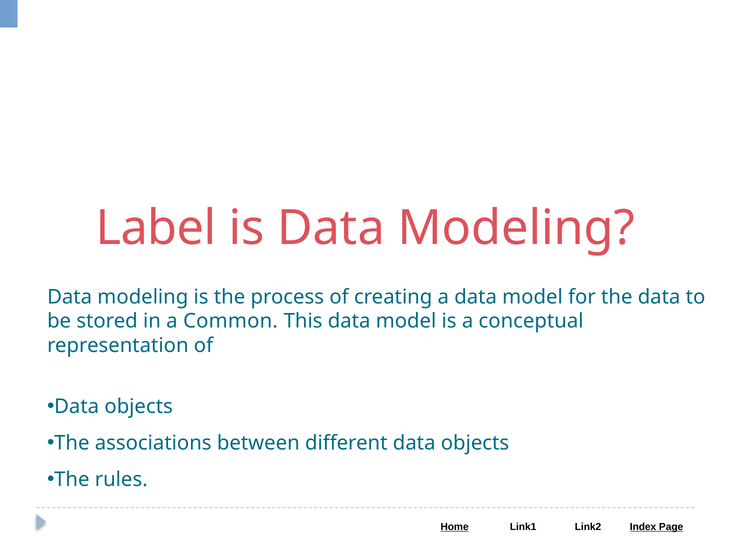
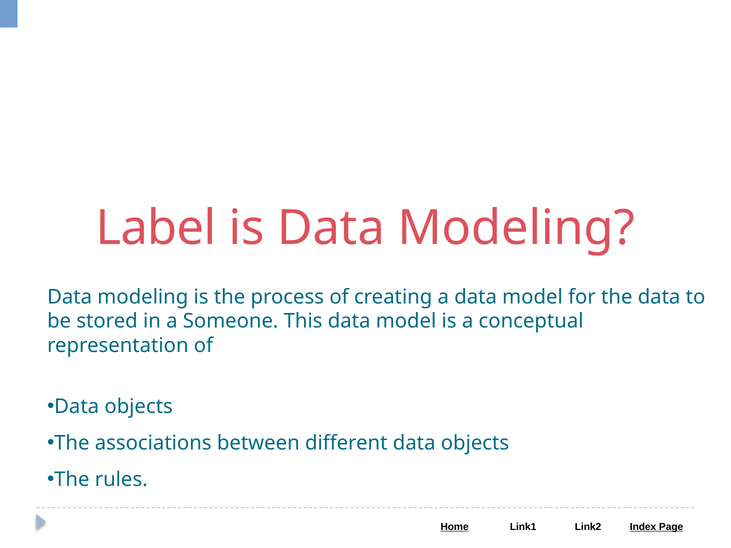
Common: Common -> Someone
